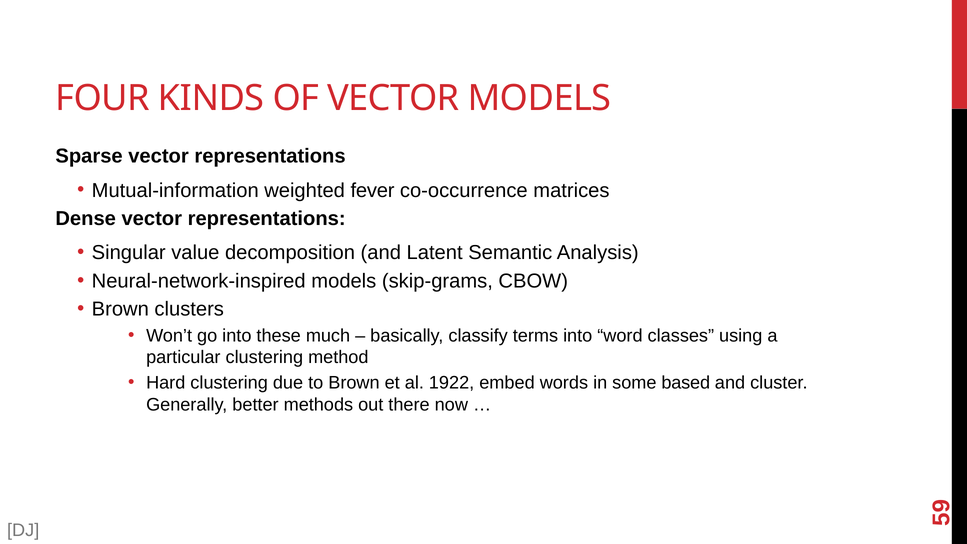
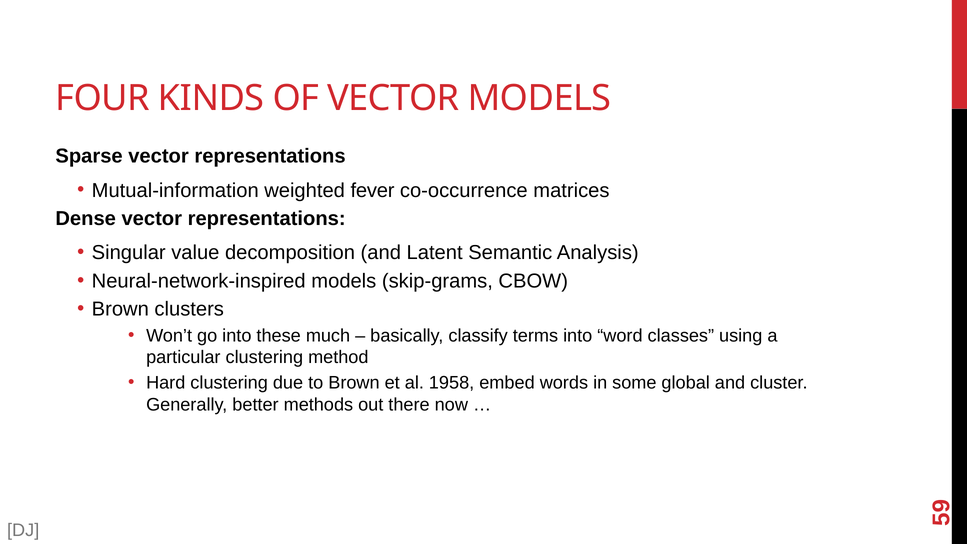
1922: 1922 -> 1958
based: based -> global
